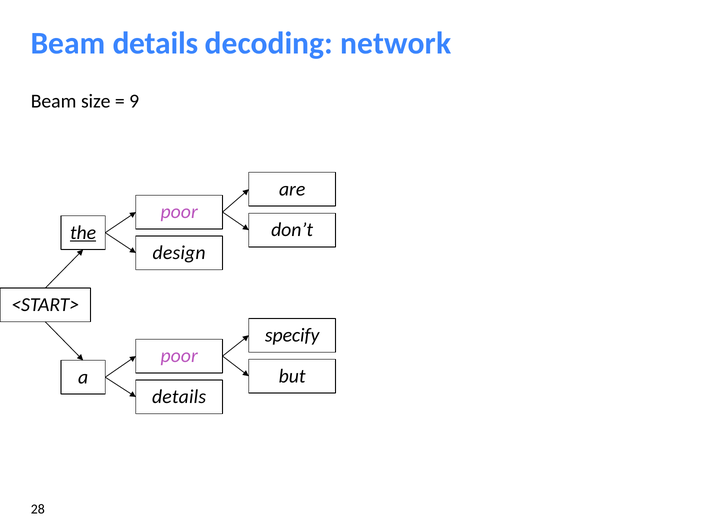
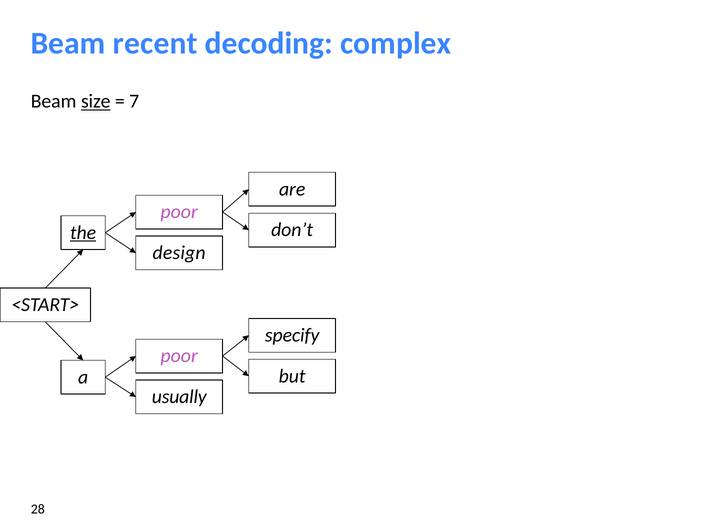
Beam details: details -> recent
network: network -> complex
size underline: none -> present
9: 9 -> 7
details at (179, 397): details -> usually
